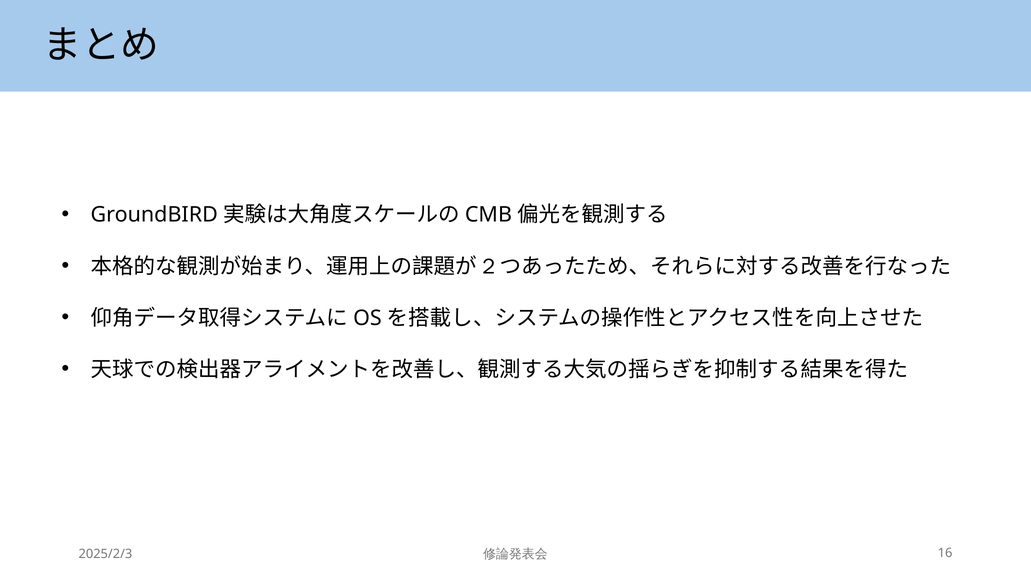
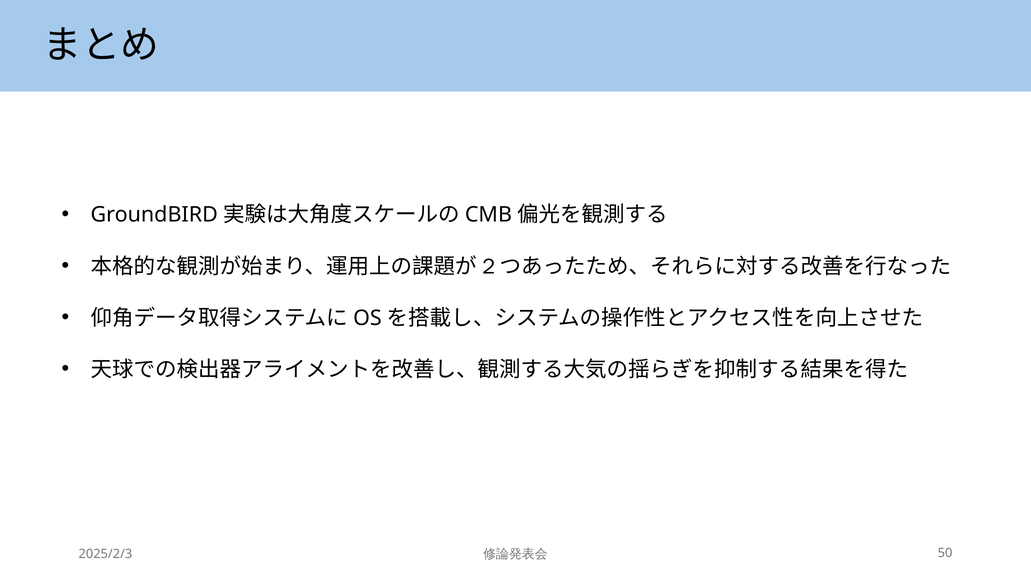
16: 16 -> 50
